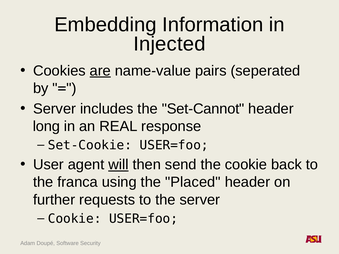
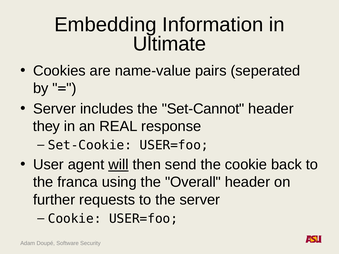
Injected: Injected -> Ultimate
are underline: present -> none
long: long -> they
Placed: Placed -> Overall
